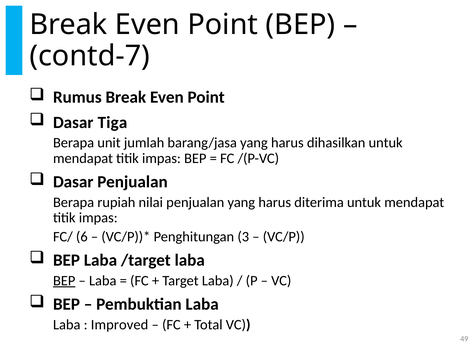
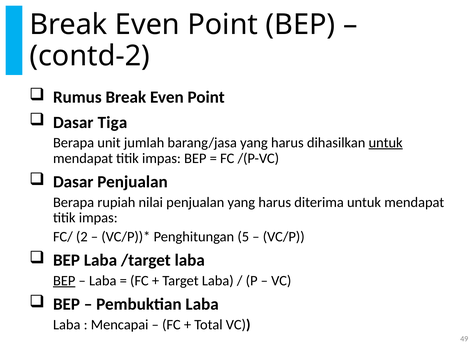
contd-7: contd-7 -> contd-2
untuk at (386, 143) underline: none -> present
6: 6 -> 2
3: 3 -> 5
Improved: Improved -> Mencapai
